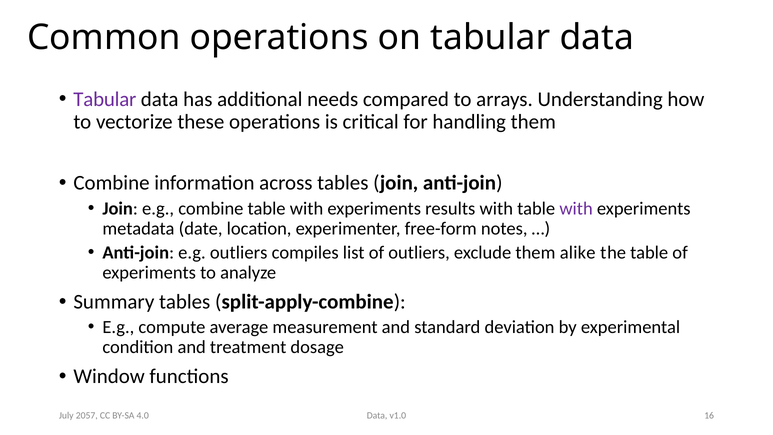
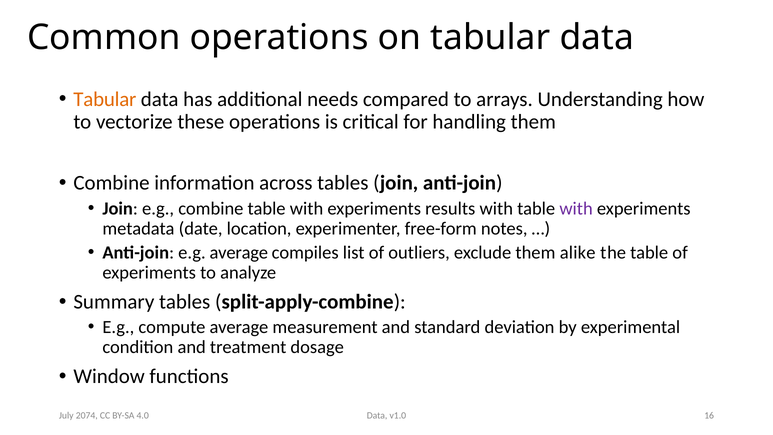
Tabular at (105, 99) colour: purple -> orange
e.g outliers: outliers -> average
2057: 2057 -> 2074
